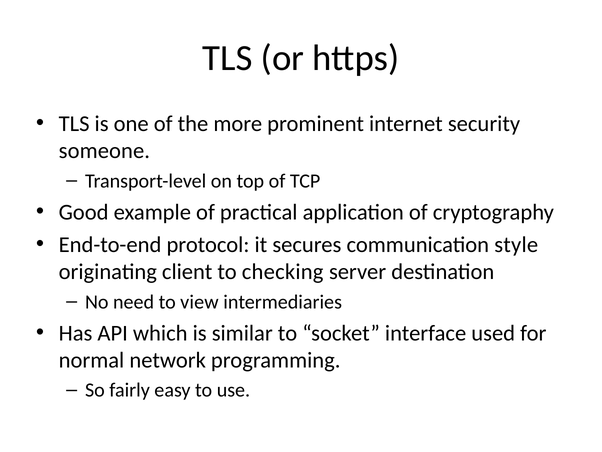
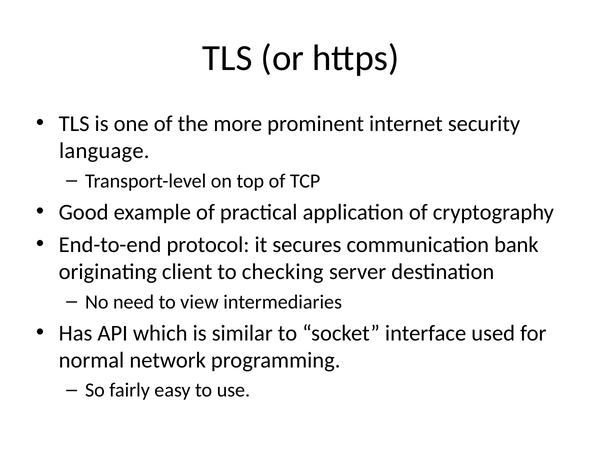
someone: someone -> language
style: style -> bank
